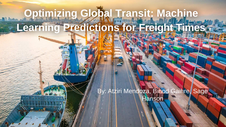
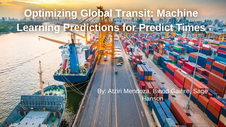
Freight: Freight -> Predict
